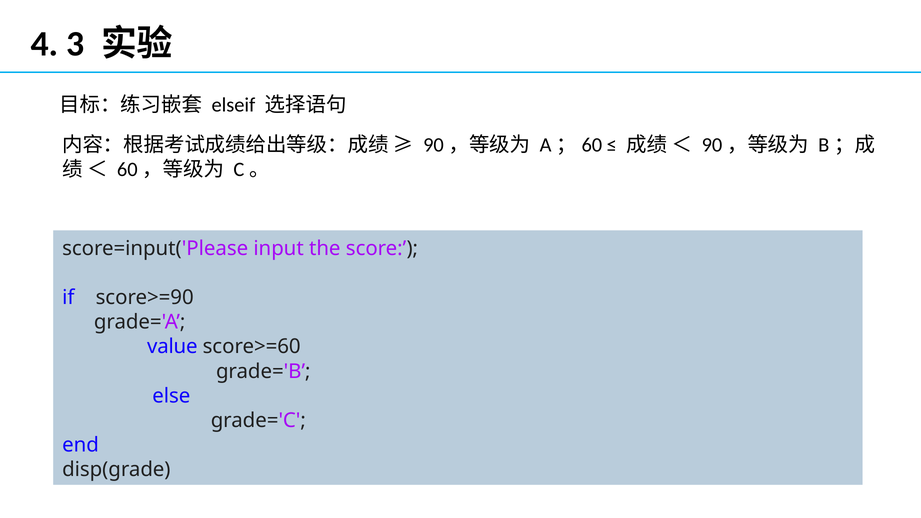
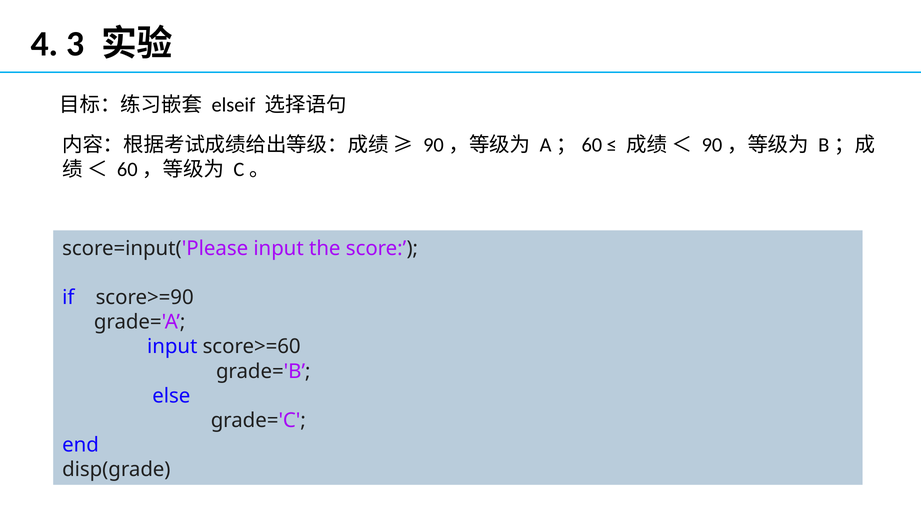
value at (172, 347): value -> input
